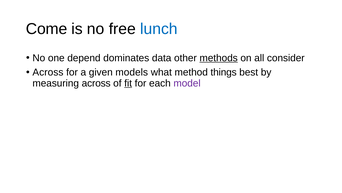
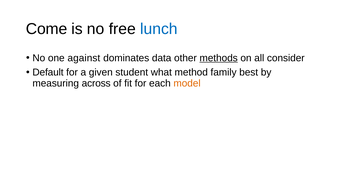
depend: depend -> against
Across at (48, 72): Across -> Default
models: models -> student
things: things -> family
fit underline: present -> none
model colour: purple -> orange
